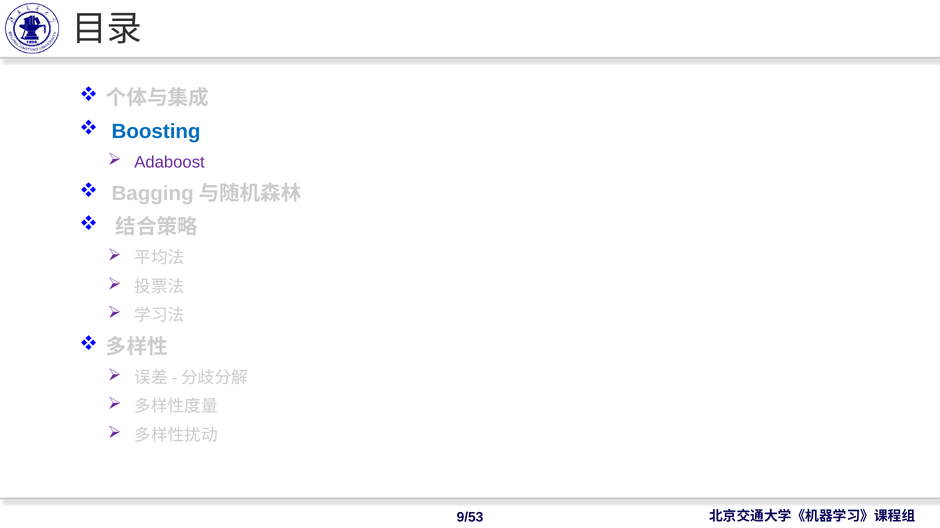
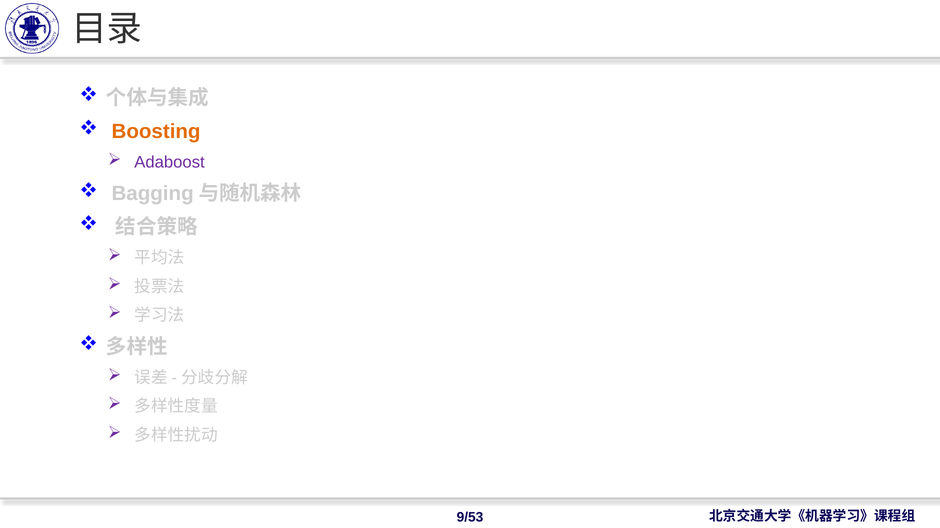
Boosting colour: blue -> orange
